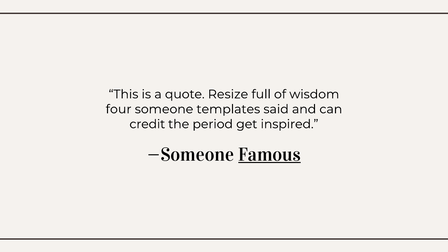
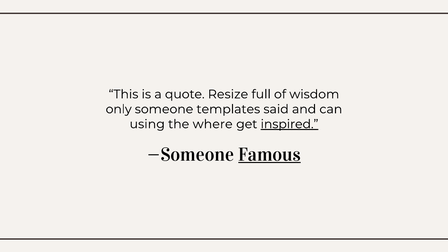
four: four -> only
credit: credit -> using
period: period -> where
inspired underline: none -> present
